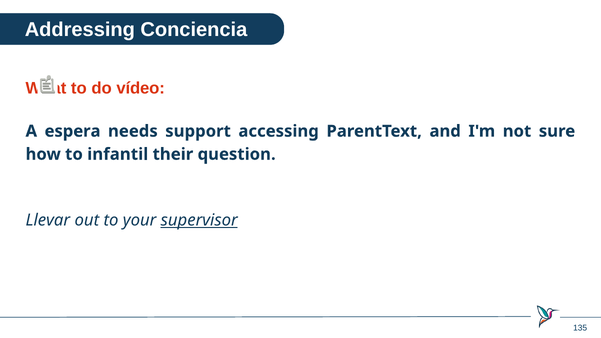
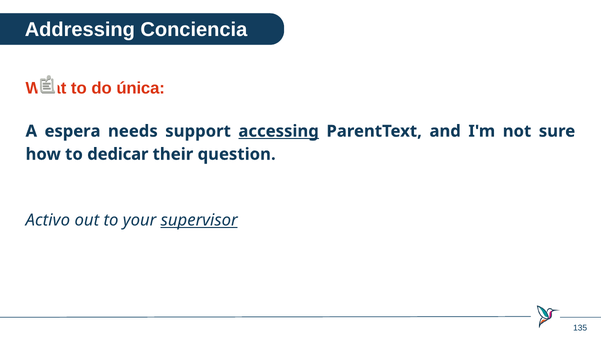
vídeo: vídeo -> única
accessing underline: none -> present
infantil: infantil -> dedicar
Llevar: Llevar -> Activo
